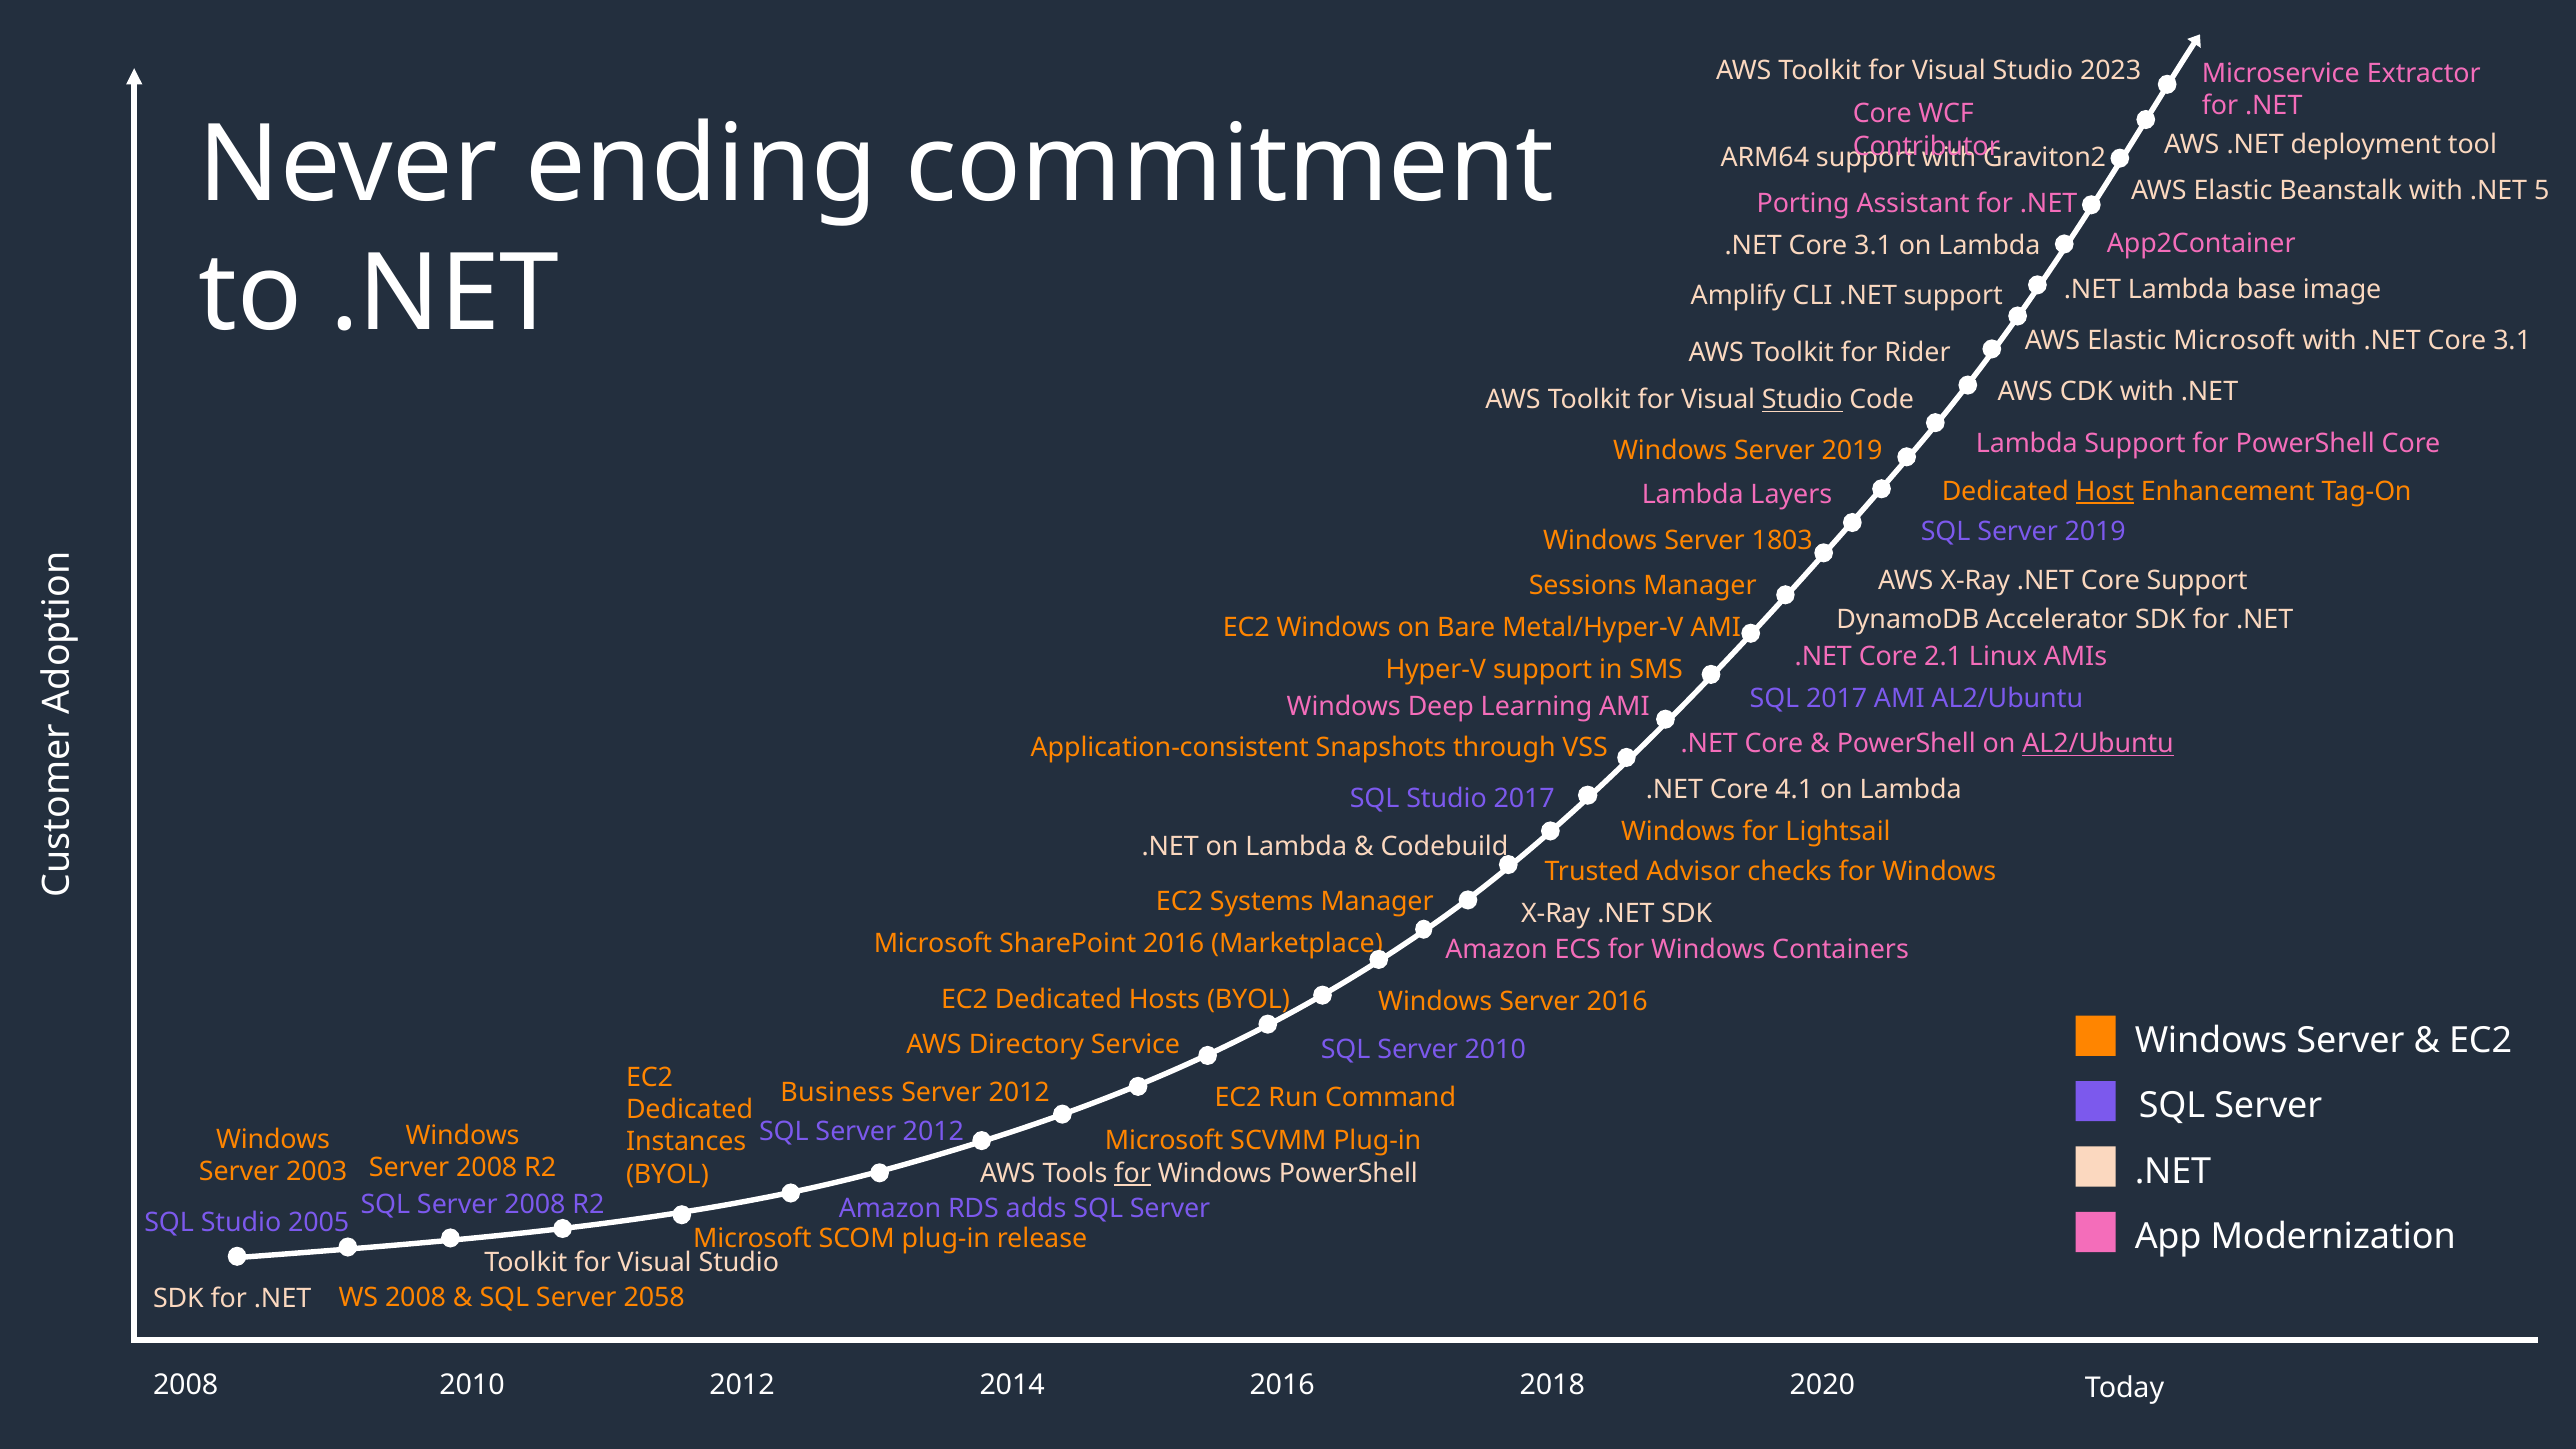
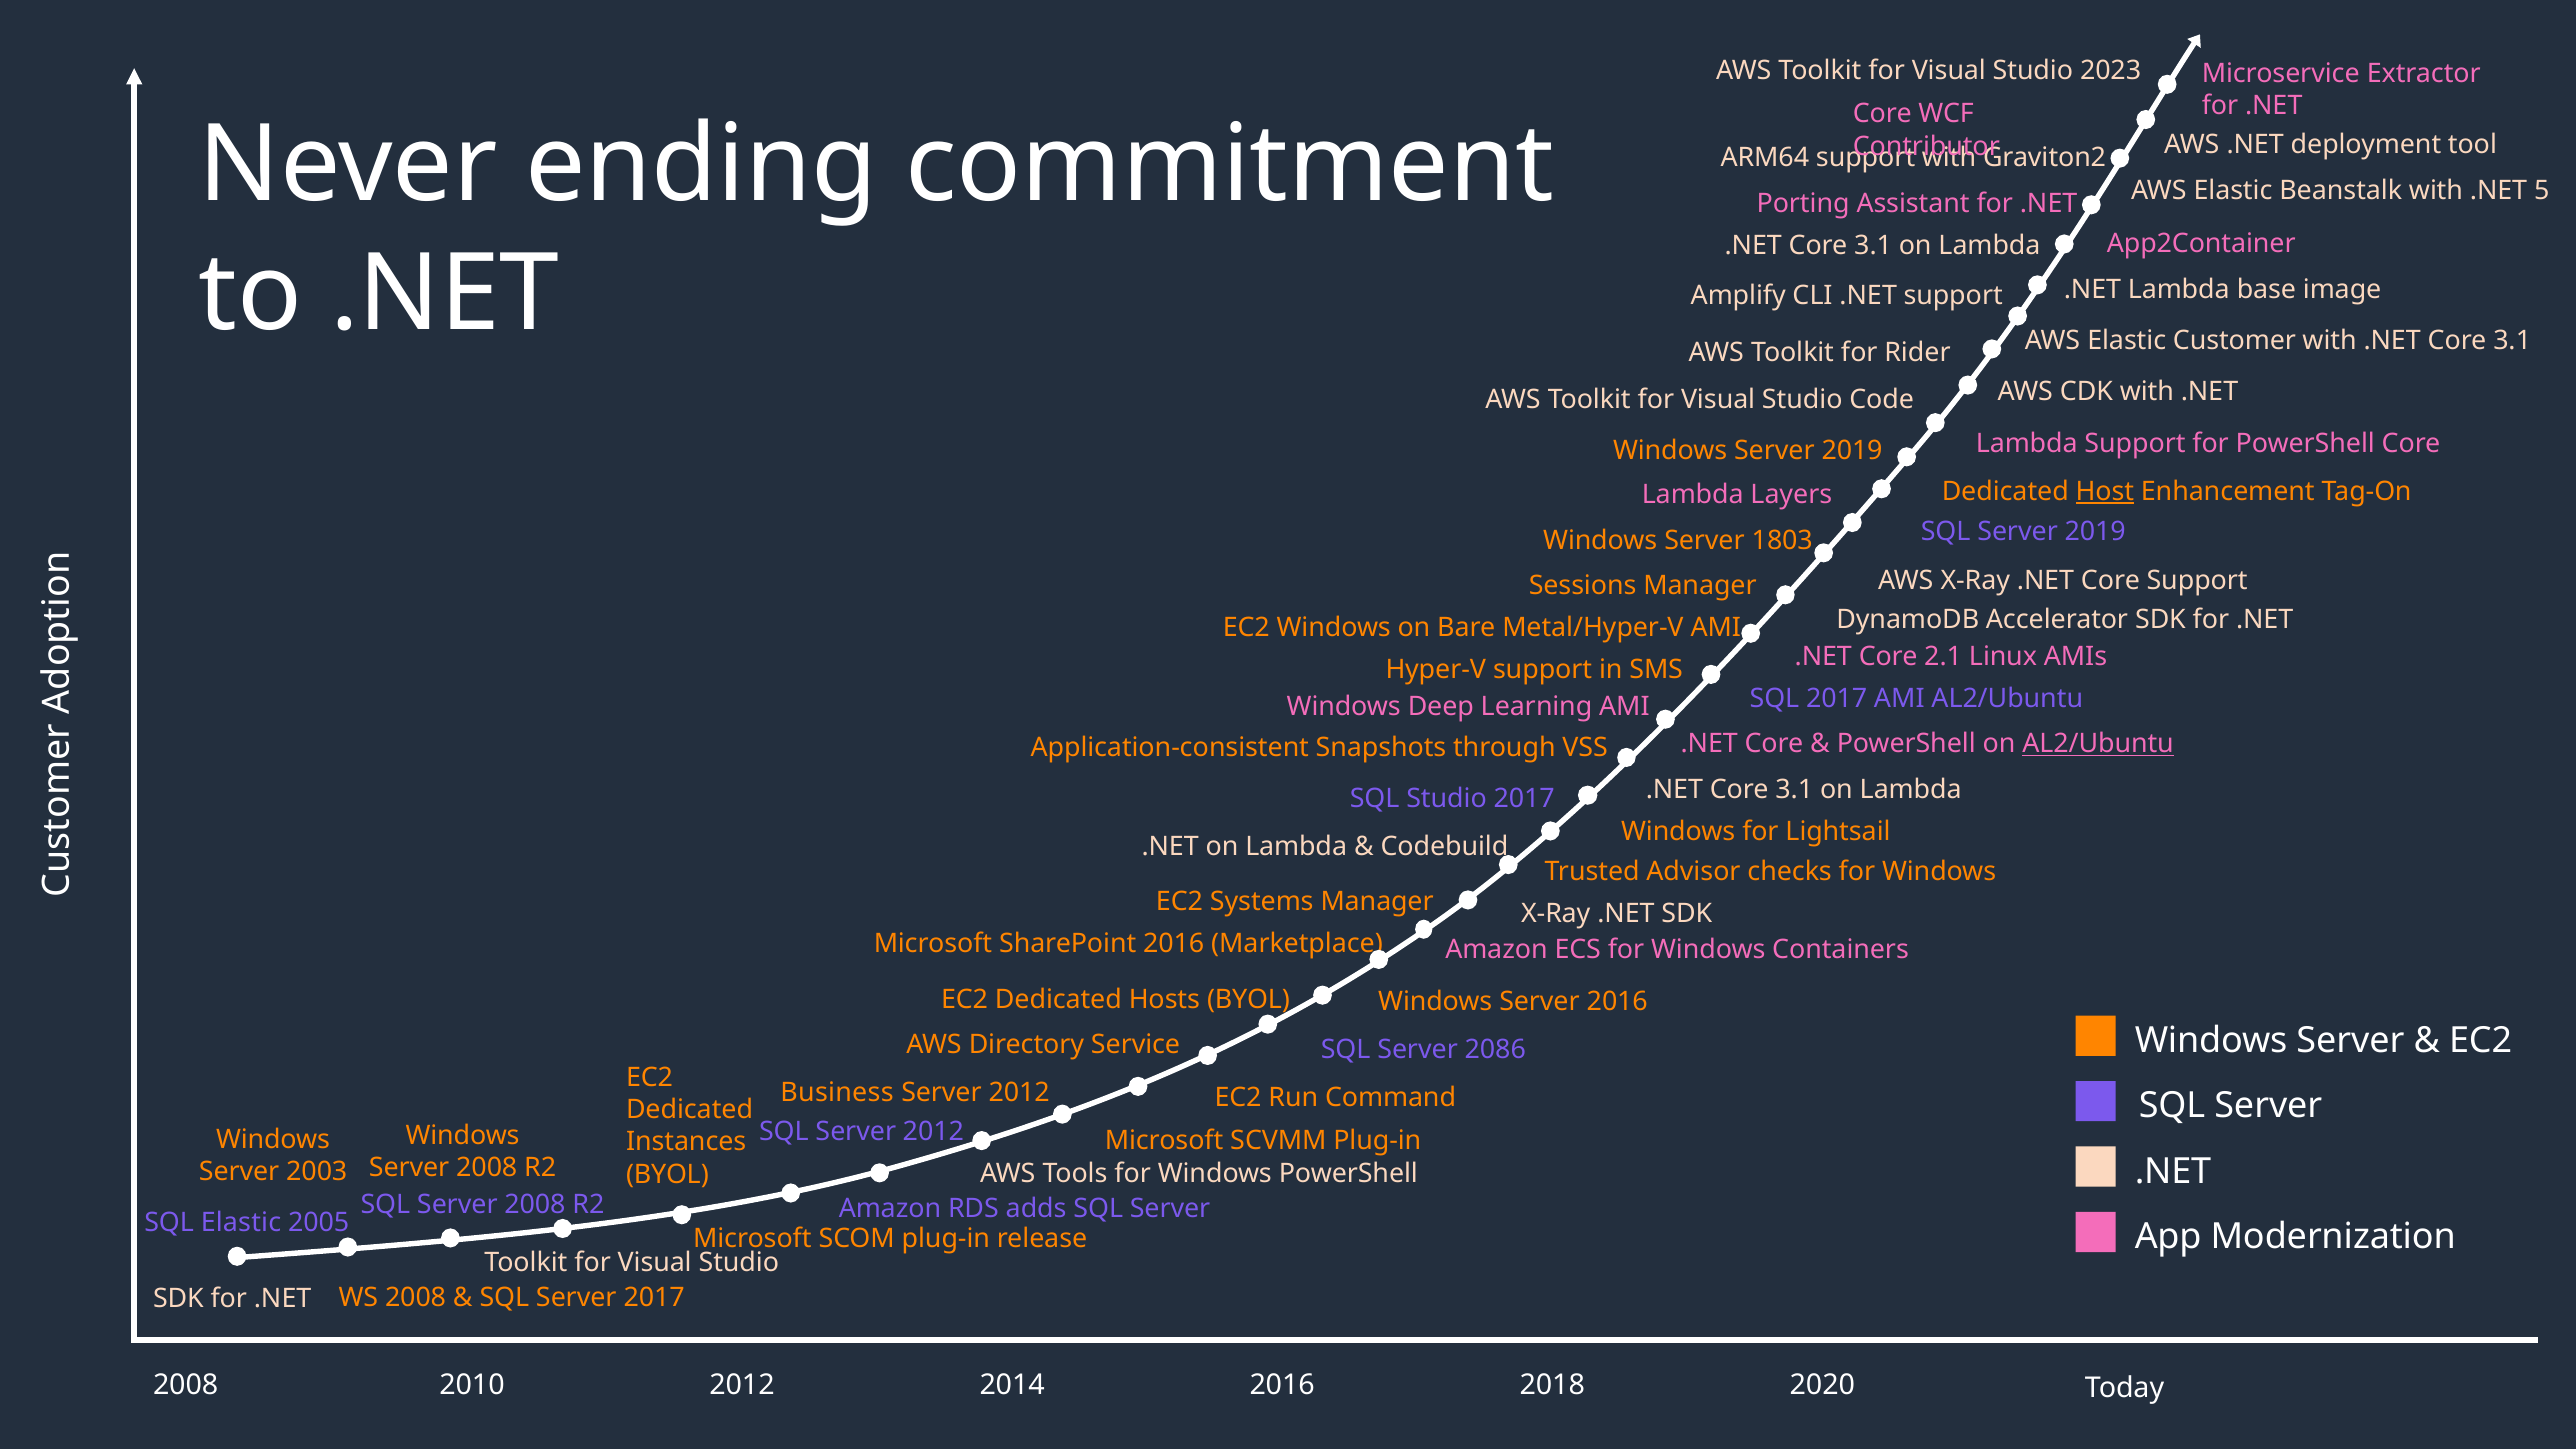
Elastic Microsoft: Microsoft -> Customer
Studio at (1802, 400) underline: present -> none
4.1 at (1794, 789): 4.1 -> 3.1
Server 2010: 2010 -> 2086
for at (1133, 1173) underline: present -> none
Studio at (241, 1222): Studio -> Elastic
Server 2058: 2058 -> 2017
